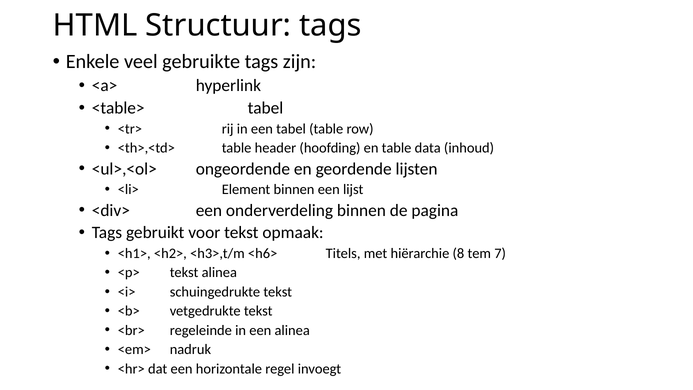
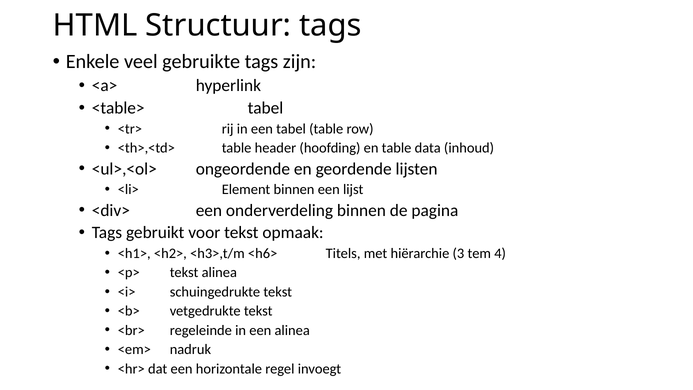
8: 8 -> 3
7: 7 -> 4
